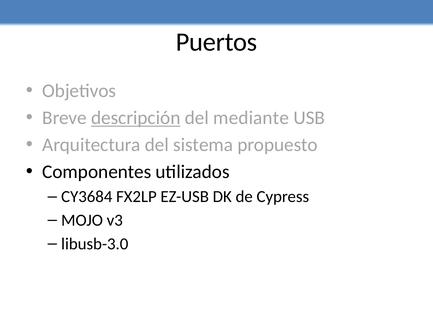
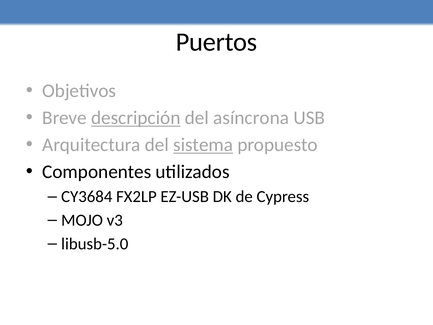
mediante: mediante -> asíncrona
sistema underline: none -> present
libusb-3.0: libusb-3.0 -> libusb-5.0
